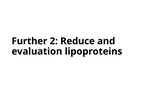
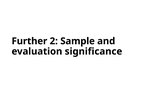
Reduce: Reduce -> Sample
lipoproteins: lipoproteins -> significance
